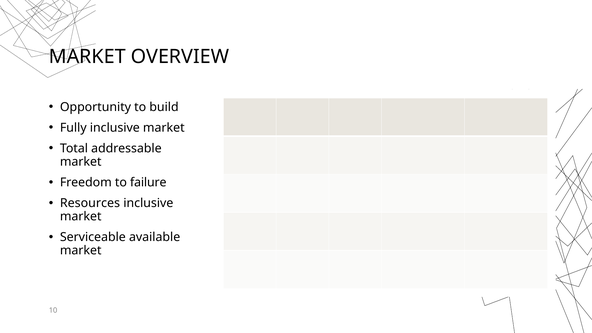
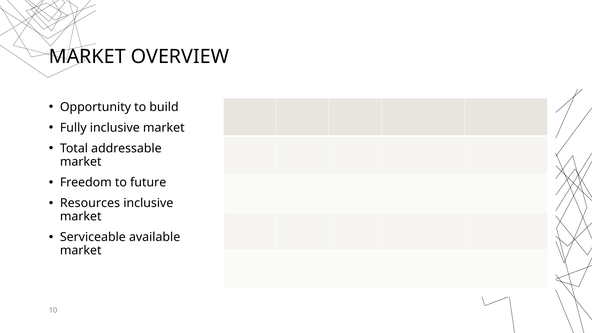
failure: failure -> future
